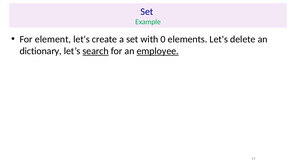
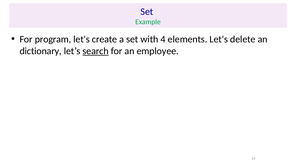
element: element -> program
0: 0 -> 4
employee underline: present -> none
